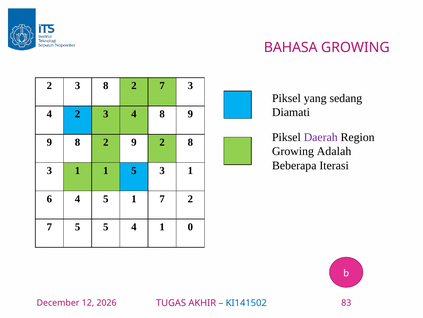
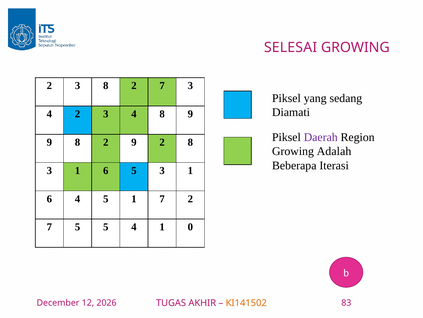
BAHASA: BAHASA -> SELESAI
1 at (106, 170): 1 -> 6
KI141502 colour: blue -> orange
